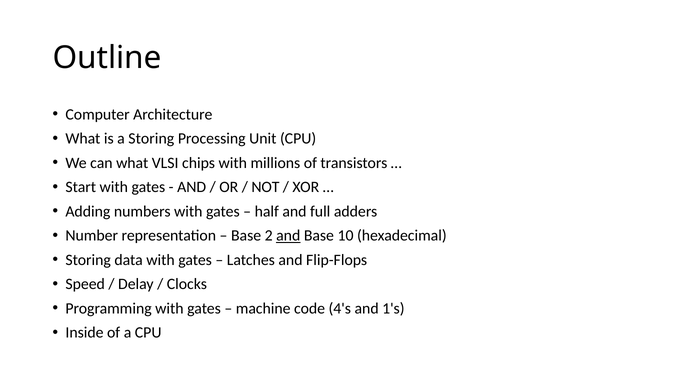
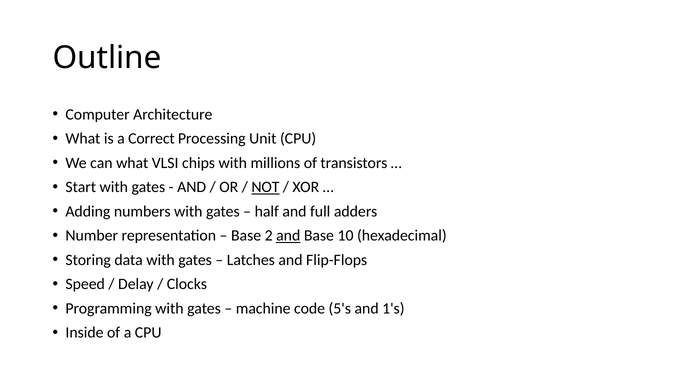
a Storing: Storing -> Correct
NOT underline: none -> present
4's: 4's -> 5's
